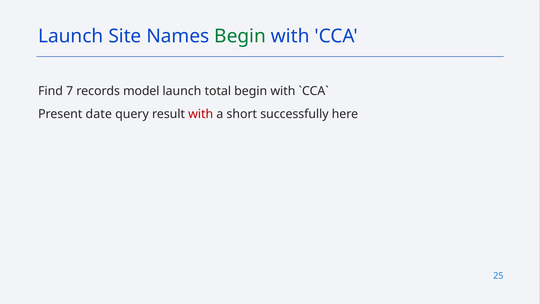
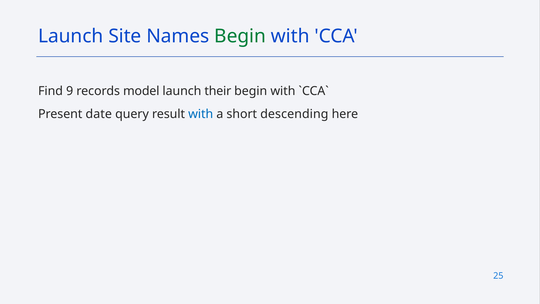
7: 7 -> 9
total: total -> their
with at (201, 114) colour: red -> blue
successfully: successfully -> descending
